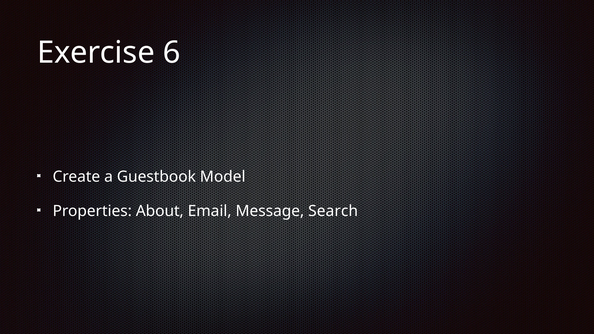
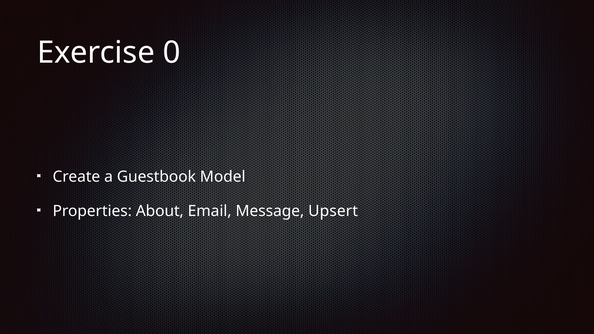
6: 6 -> 0
Search: Search -> Upsert
